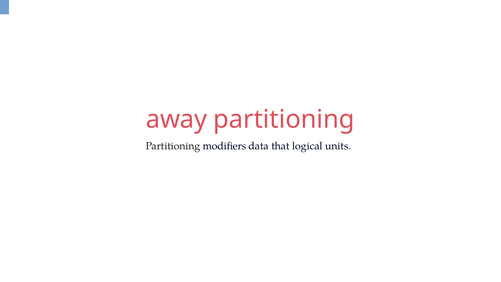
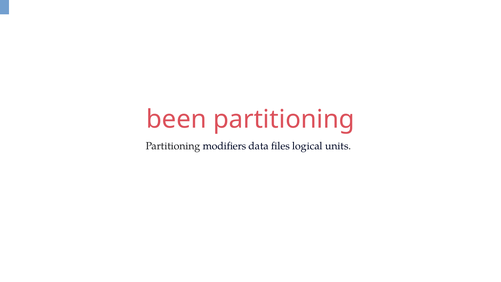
away: away -> been
that: that -> files
